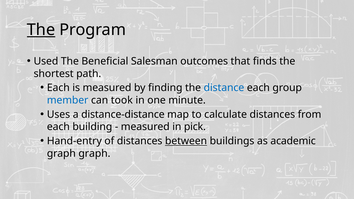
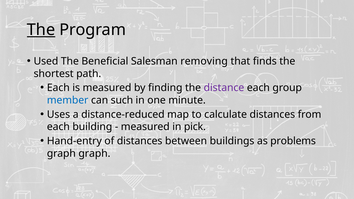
outcomes: outcomes -> removing
distance colour: blue -> purple
took: took -> such
distance-distance: distance-distance -> distance-reduced
between underline: present -> none
academic: academic -> problems
